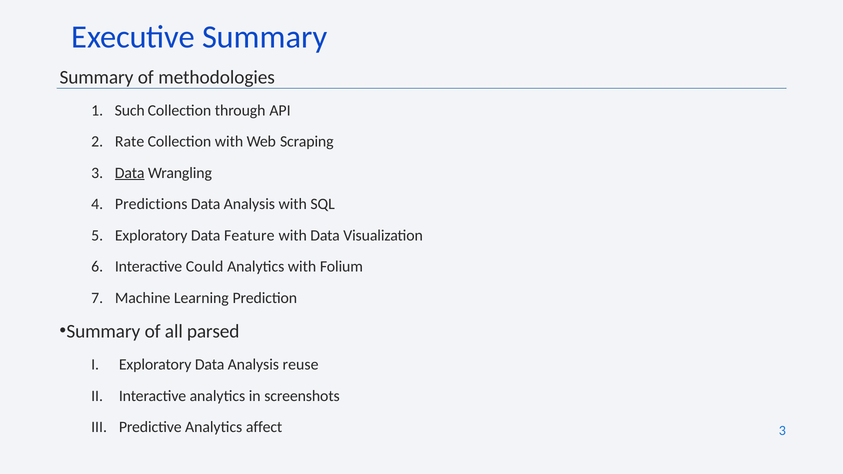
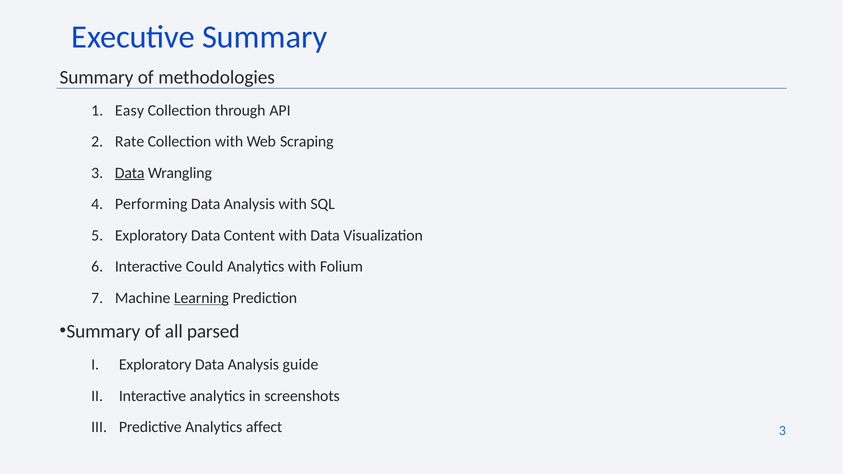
Such: Such -> Easy
Predictions: Predictions -> Performing
Feature: Feature -> Content
Learning underline: none -> present
reuse: reuse -> guide
